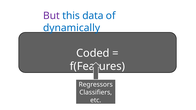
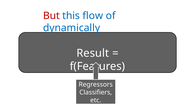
But colour: purple -> red
data: data -> flow
Coded: Coded -> Result
